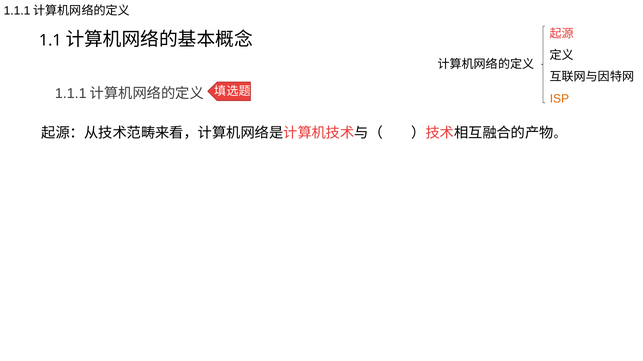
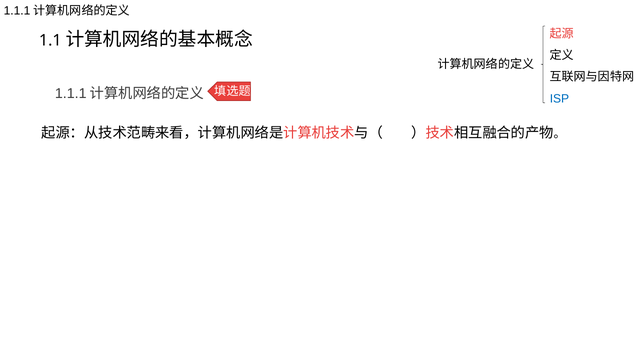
ISP colour: orange -> blue
